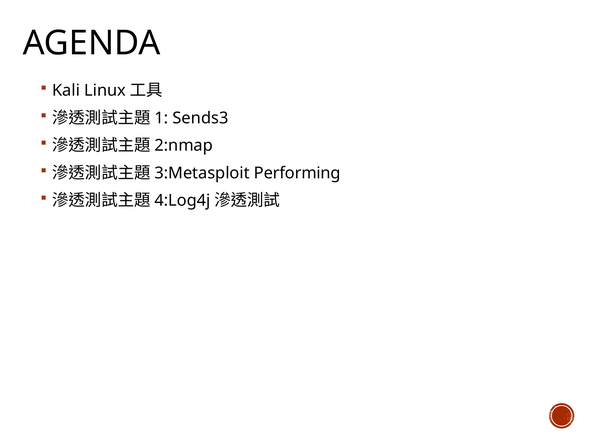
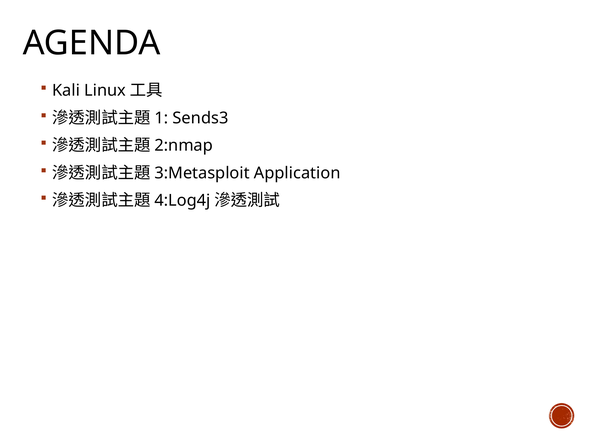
Performing: Performing -> Application
